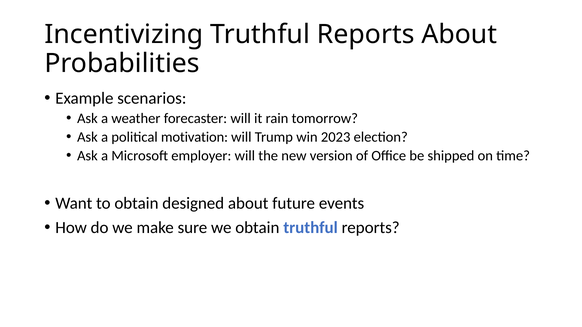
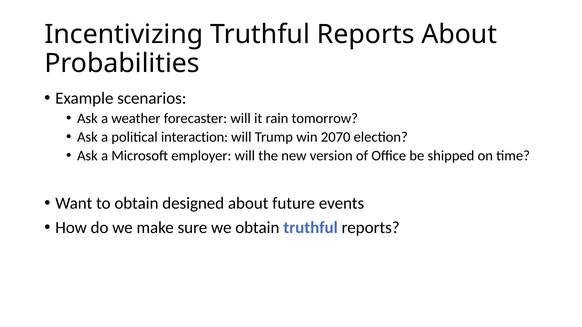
motivation: motivation -> interaction
2023: 2023 -> 2070
